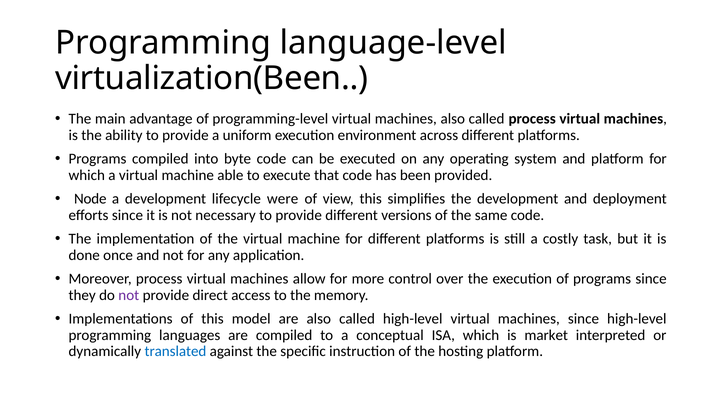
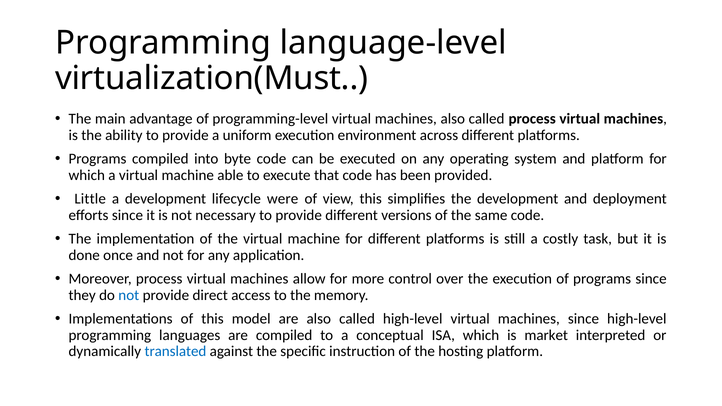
virtualization(Been: virtualization(Been -> virtualization(Must
Node: Node -> Little
not at (129, 295) colour: purple -> blue
